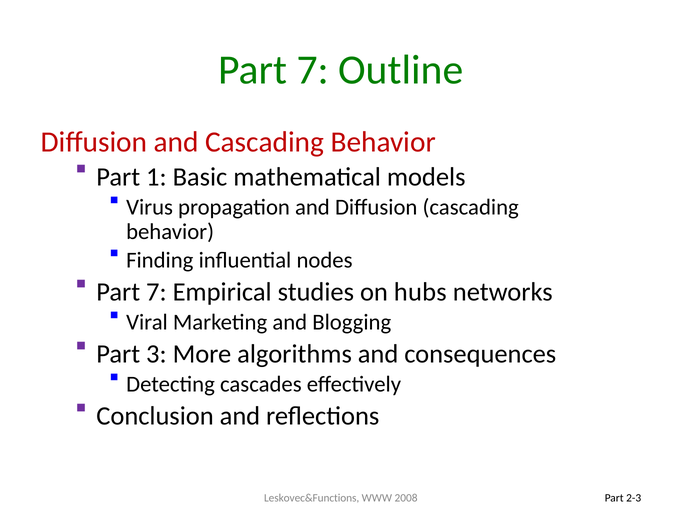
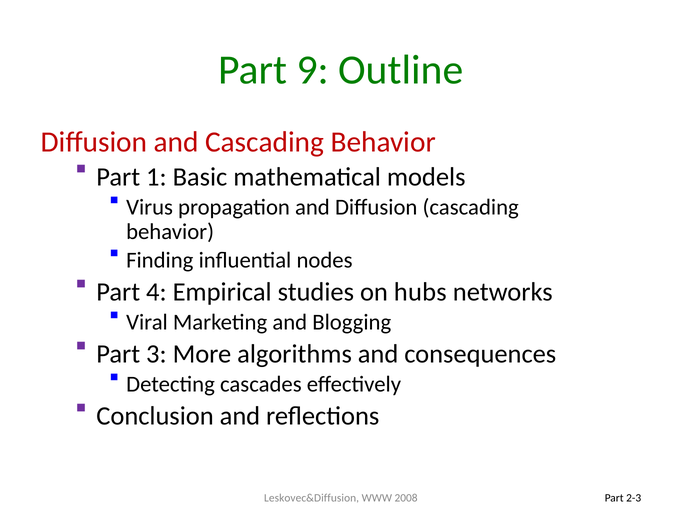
7 at (313, 70): 7 -> 9
7 at (156, 292): 7 -> 4
Leskovec&Functions: Leskovec&Functions -> Leskovec&Diffusion
